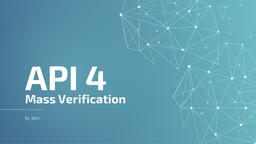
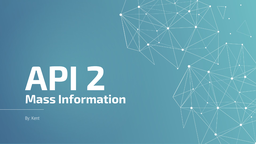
4: 4 -> 2
Verification: Verification -> Information
